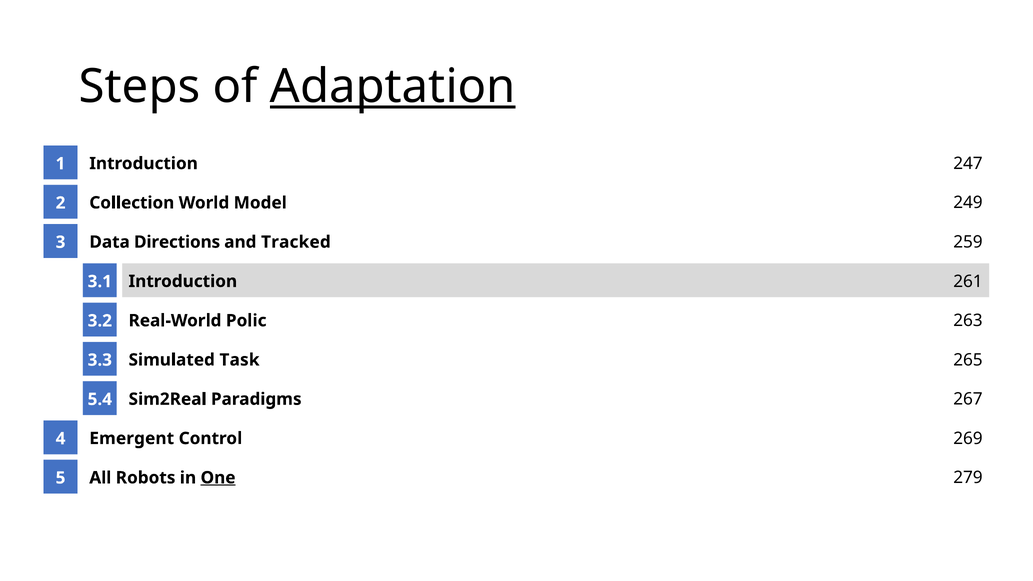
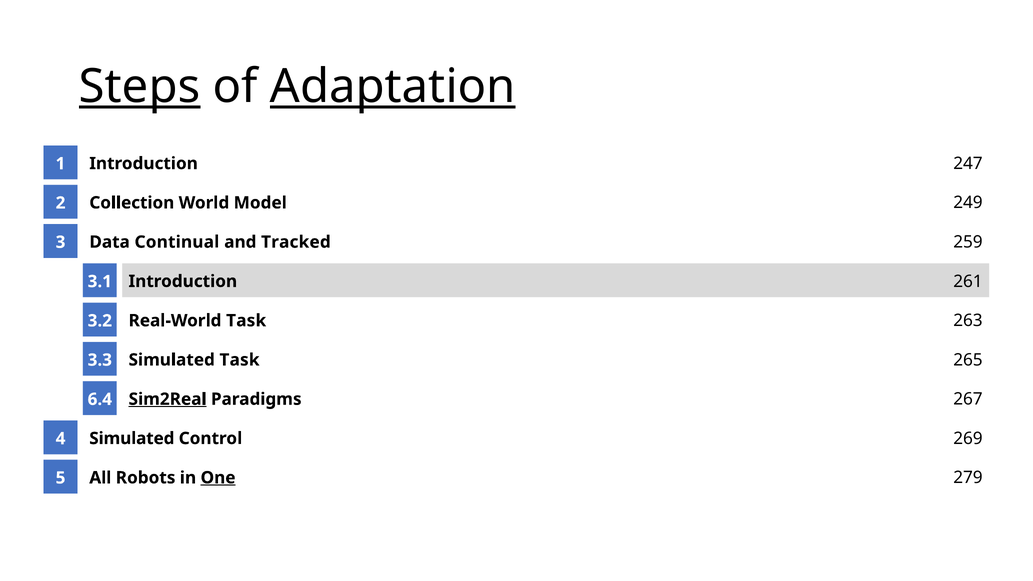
Steps underline: none -> present
Directions: Directions -> Continual
Real-World Polic: Polic -> Task
Sim2Real underline: none -> present
5.4: 5.4 -> 6.4
Emergent at (132, 438): Emergent -> Simulated
